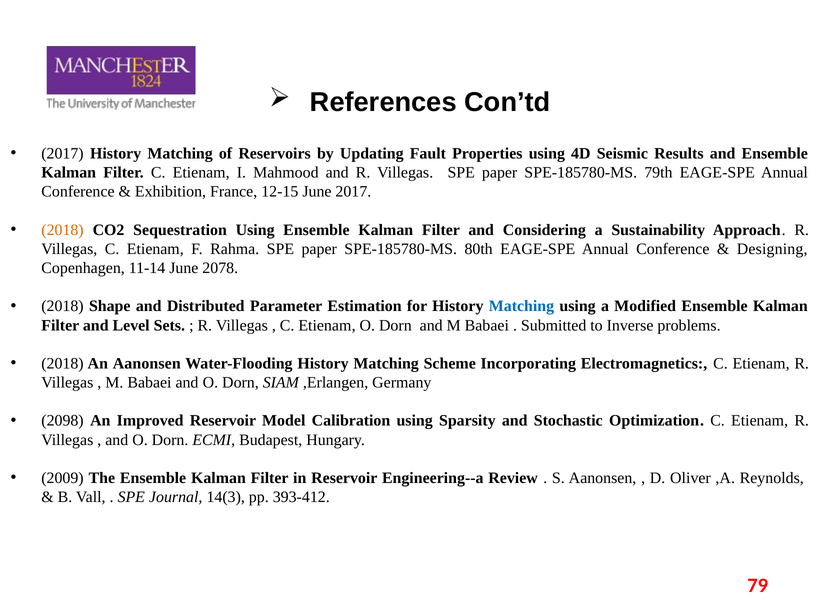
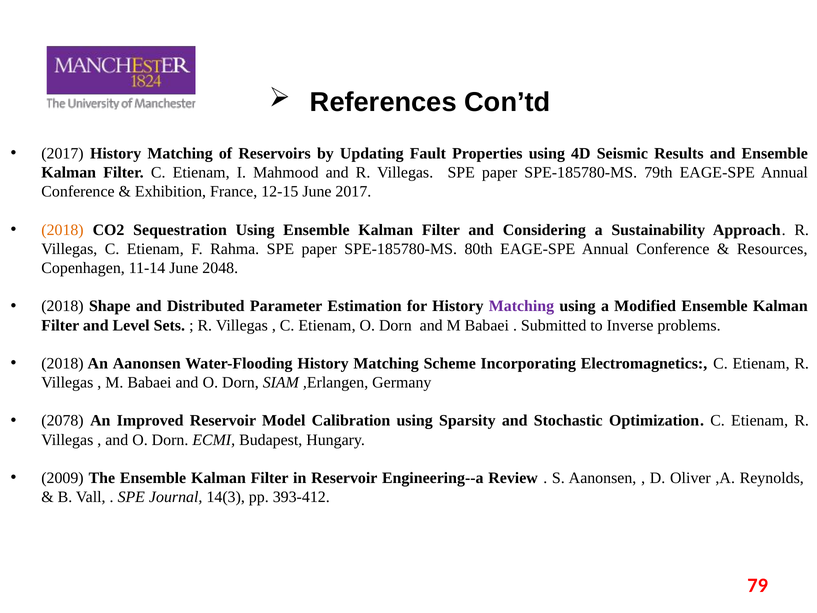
Designing: Designing -> Resources
2078: 2078 -> 2048
Matching at (521, 306) colour: blue -> purple
2098: 2098 -> 2078
